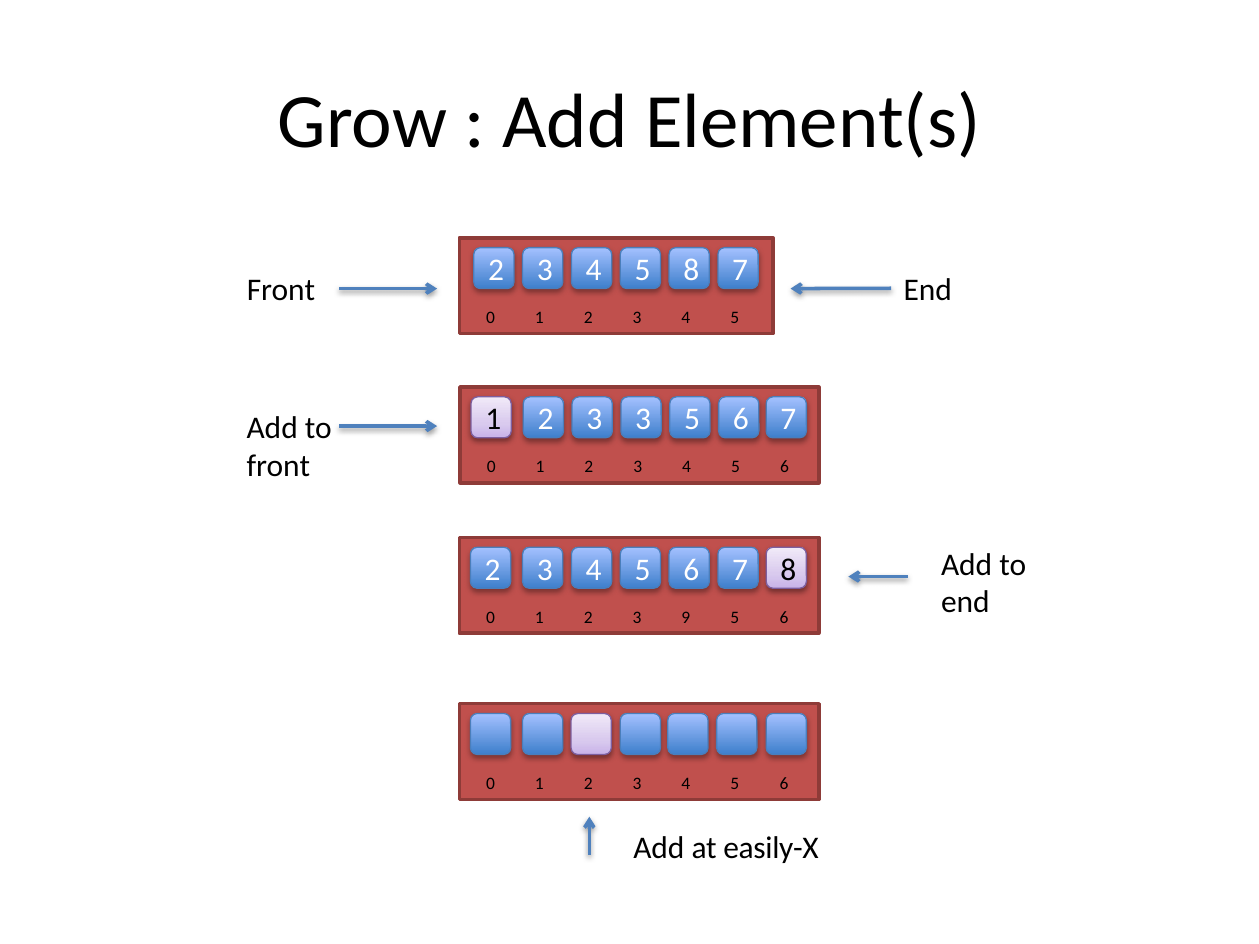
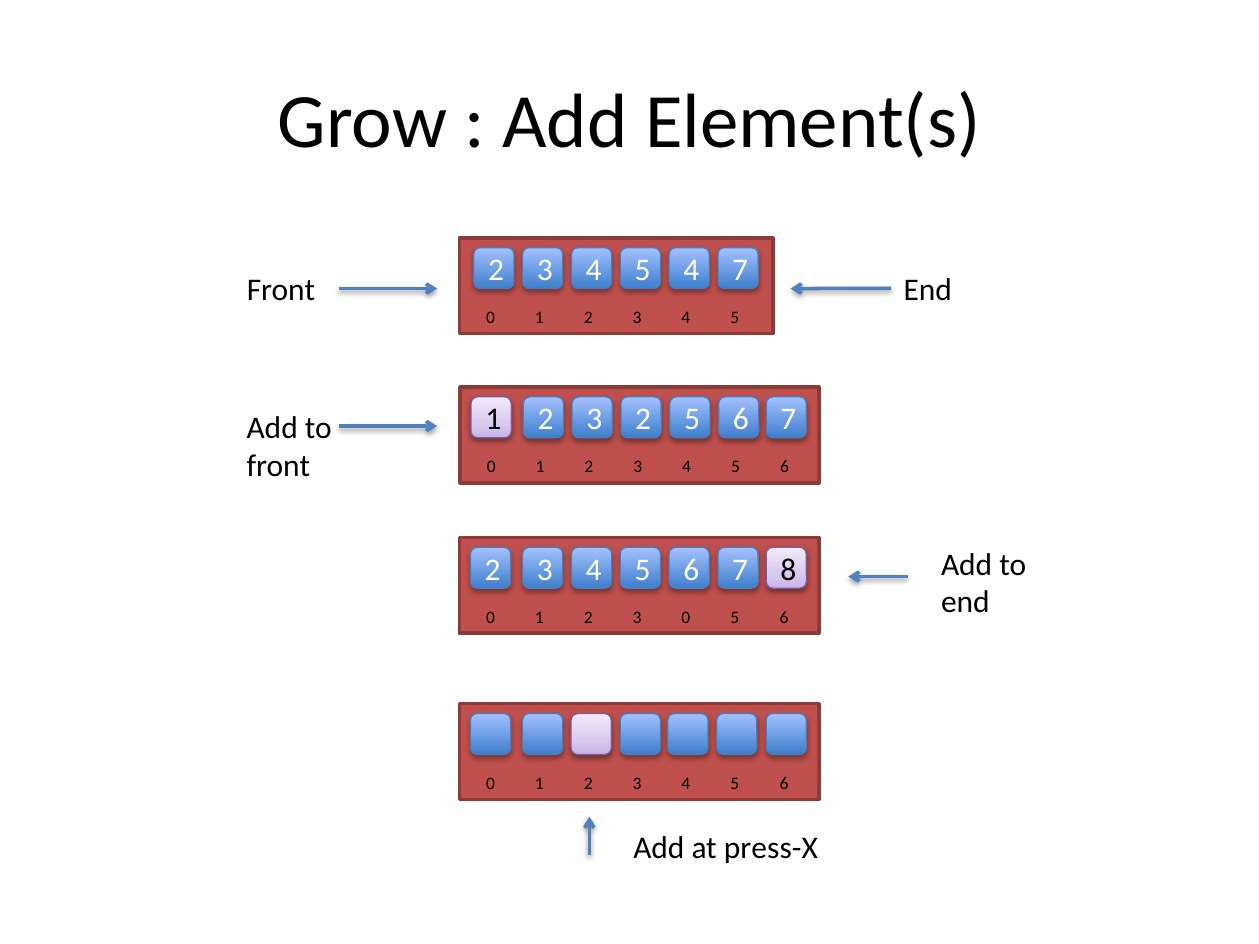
4 5 8: 8 -> 4
3 3: 3 -> 2
3 9: 9 -> 0
easily-X: easily-X -> press-X
